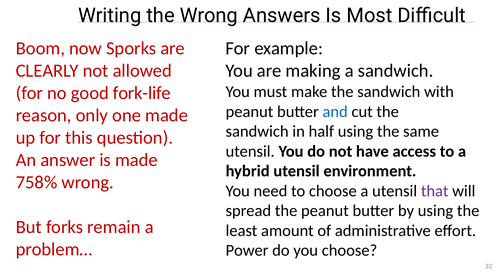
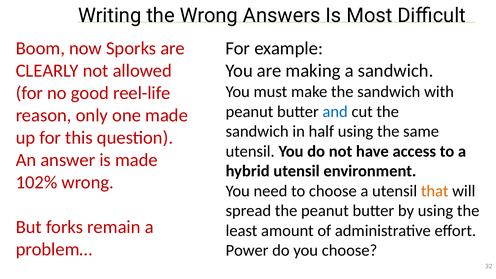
fork-life: fork-life -> reel-life
758%: 758% -> 102%
that colour: purple -> orange
